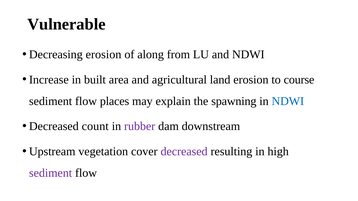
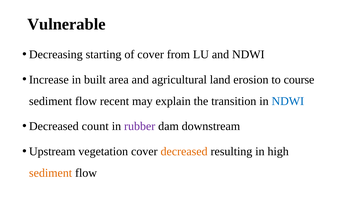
Decreasing erosion: erosion -> starting
of along: along -> cover
places: places -> recent
spawning: spawning -> transition
decreased at (184, 152) colour: purple -> orange
sediment at (51, 173) colour: purple -> orange
